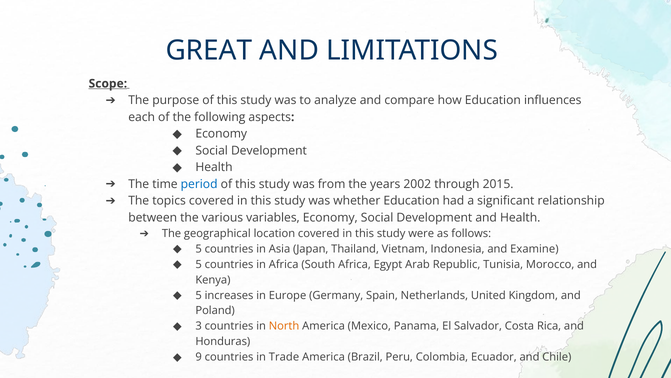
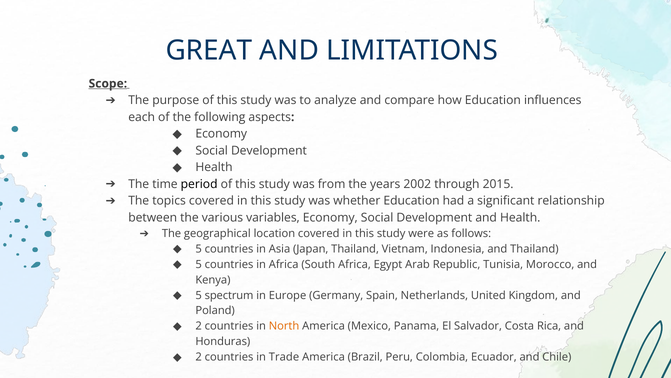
period colour: blue -> black
and Examine: Examine -> Thailand
increases: increases -> spectrum
3 at (199, 326): 3 -> 2
9 at (199, 357): 9 -> 2
